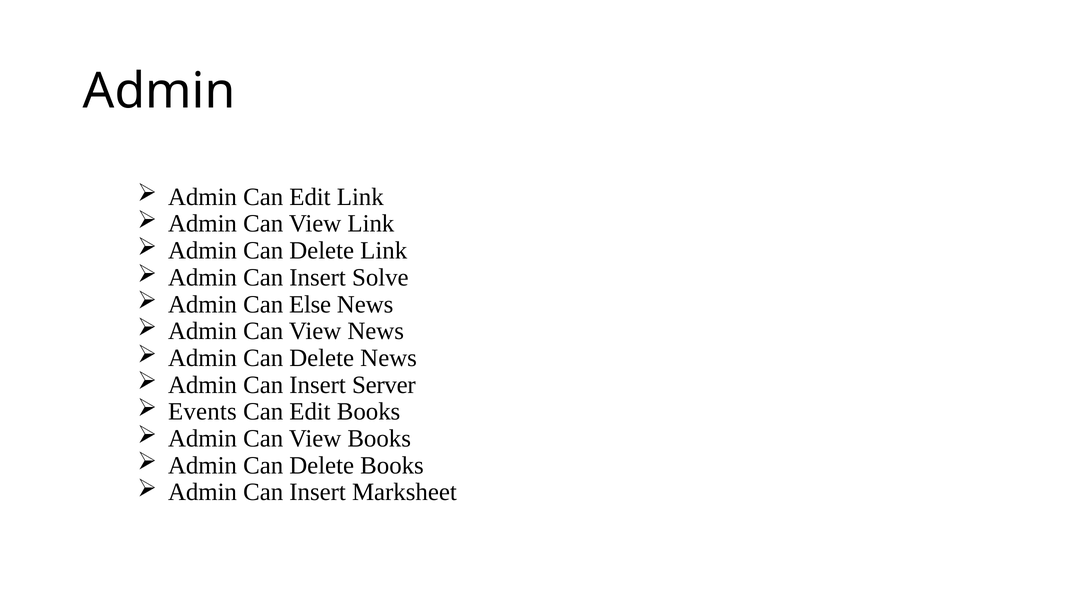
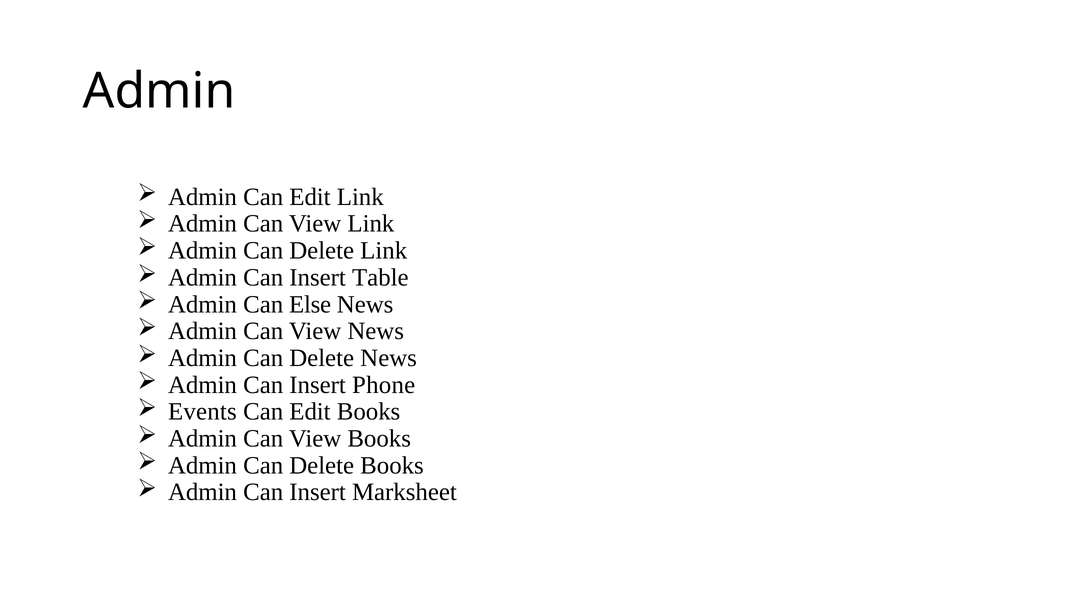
Solve: Solve -> Table
Server: Server -> Phone
